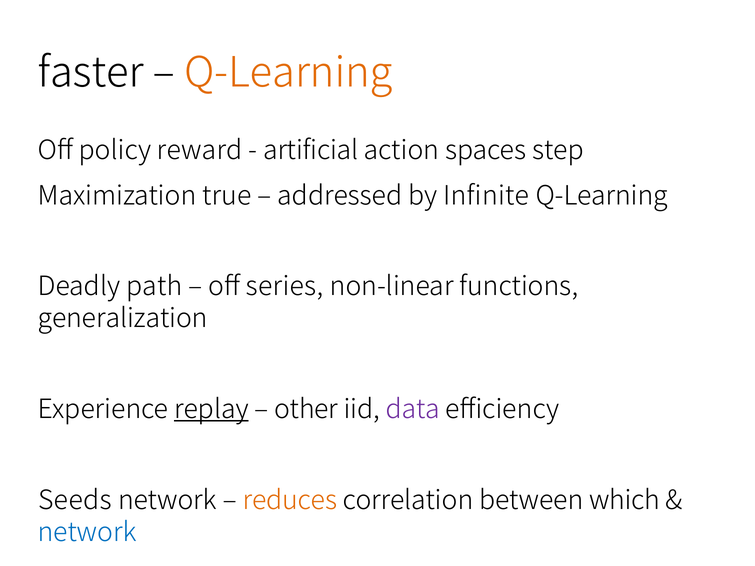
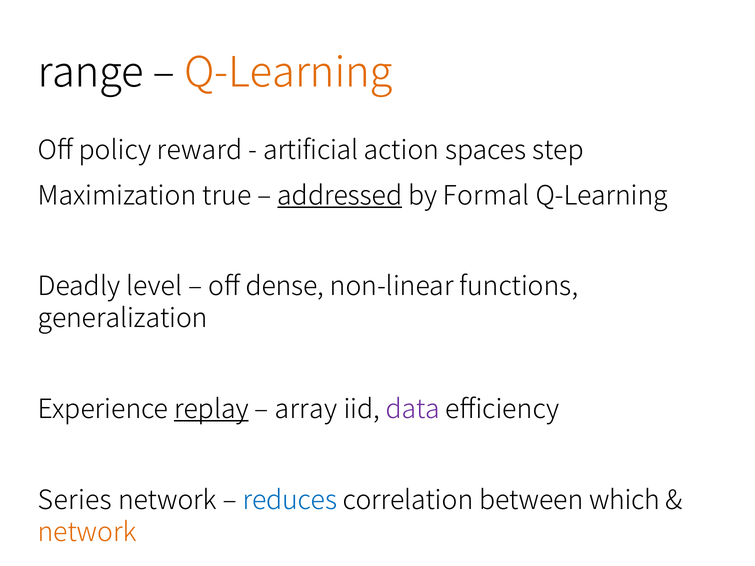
faster: faster -> range
addressed underline: none -> present
Infinite: Infinite -> Formal
path: path -> level
series: series -> dense
other: other -> array
Seeds: Seeds -> Series
reduces colour: orange -> blue
network at (87, 533) colour: blue -> orange
